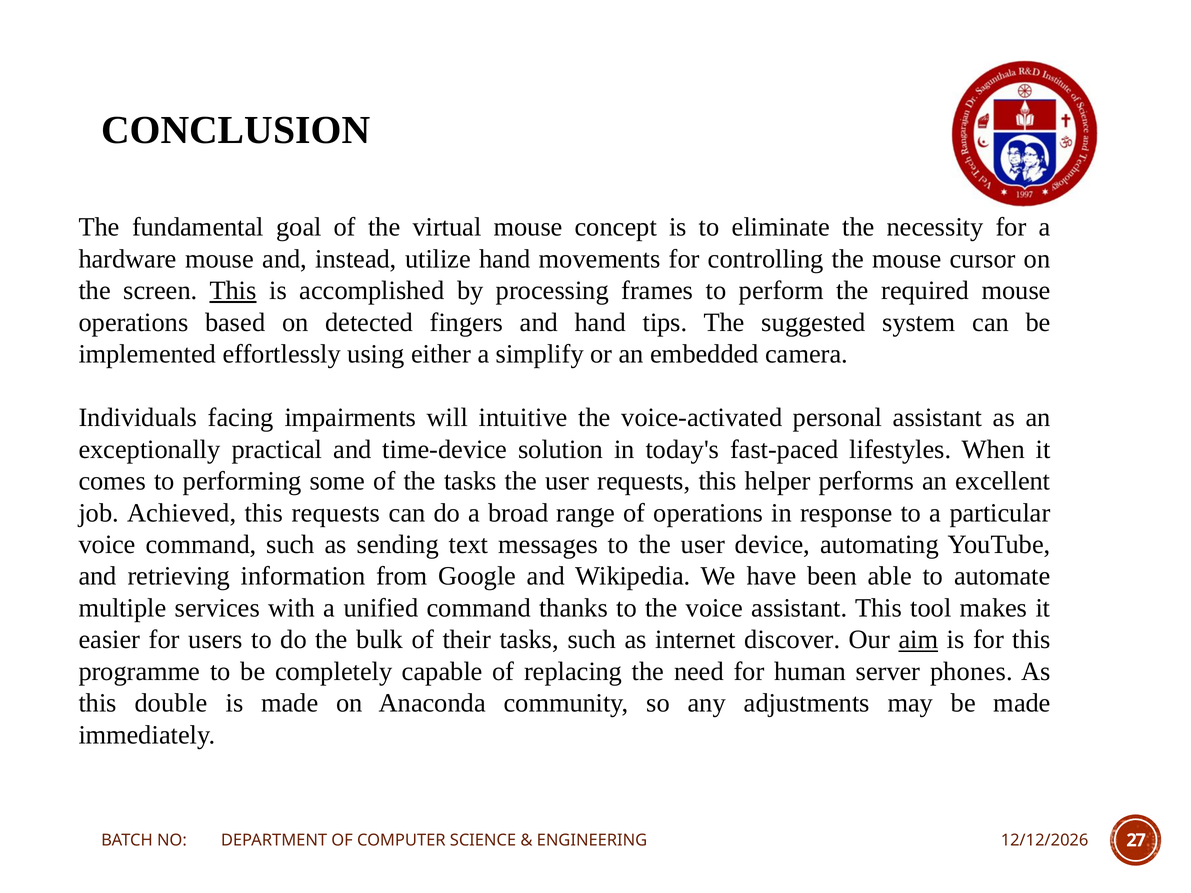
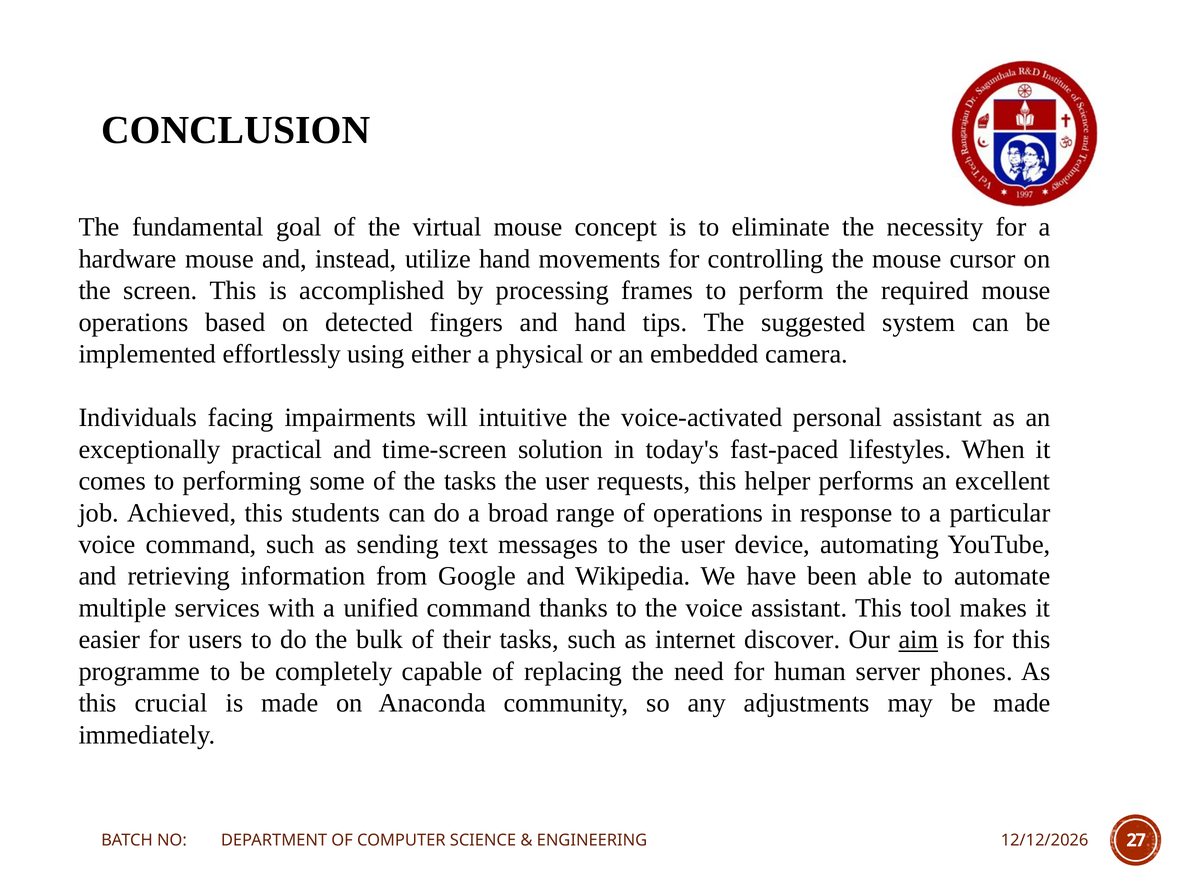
This at (233, 291) underline: present -> none
simplify: simplify -> physical
time-device: time-device -> time-screen
this requests: requests -> students
double: double -> crucial
